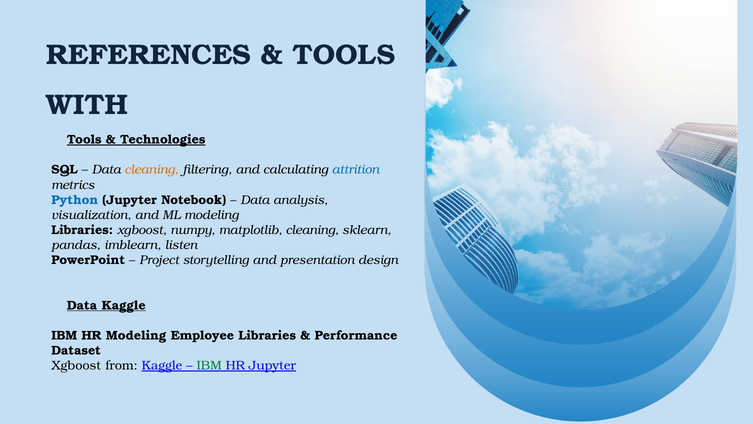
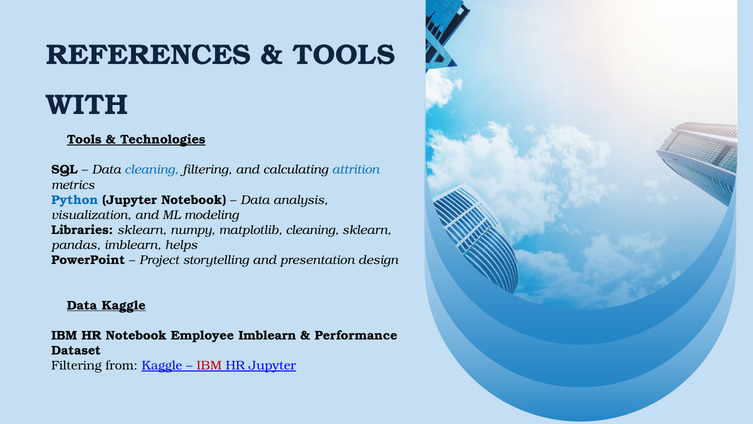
cleaning at (152, 170) colour: orange -> blue
Libraries xgboost: xgboost -> sklearn
listen: listen -> helps
HR Modeling: Modeling -> Notebook
Employee Libraries: Libraries -> Imblearn
Xgboost at (76, 365): Xgboost -> Filtering
IBM at (209, 365) colour: green -> red
